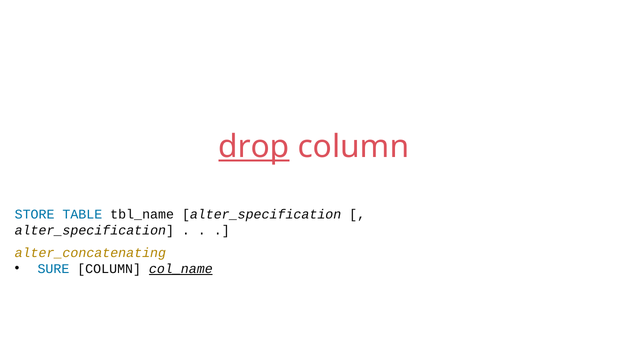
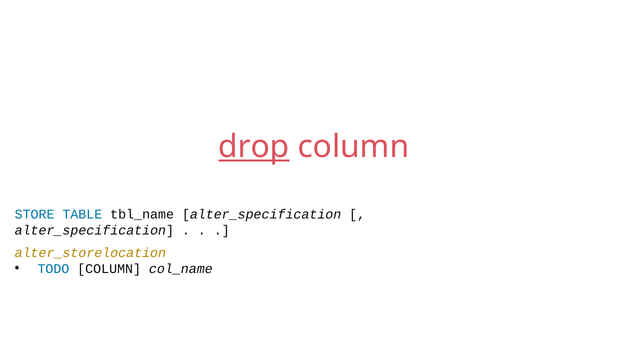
alter_concatenating: alter_concatenating -> alter_storelocation
SURE: SURE -> TODO
col_name underline: present -> none
